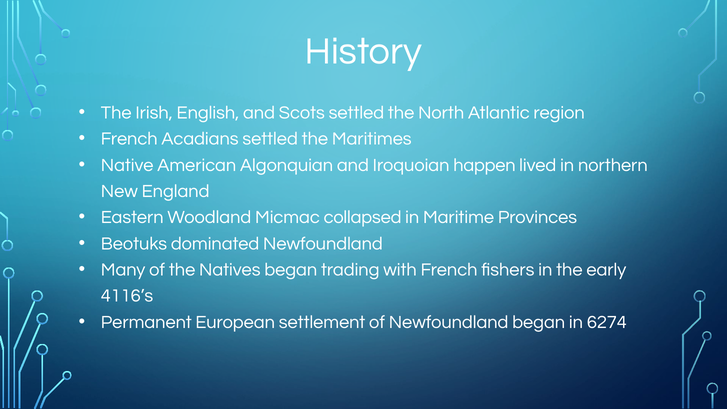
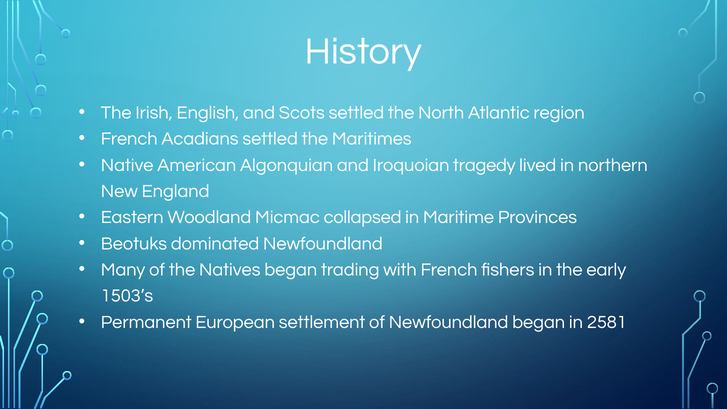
happen: happen -> tragedy
4116’s: 4116’s -> 1503’s
6274: 6274 -> 2581
